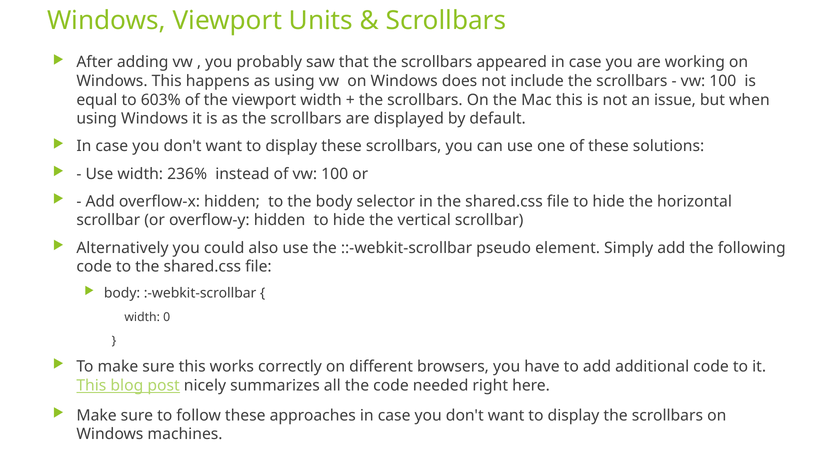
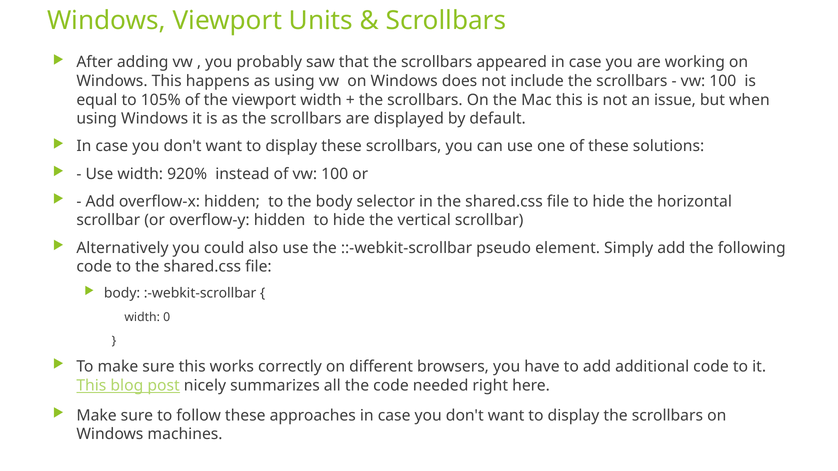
603%: 603% -> 105%
236%: 236% -> 920%
